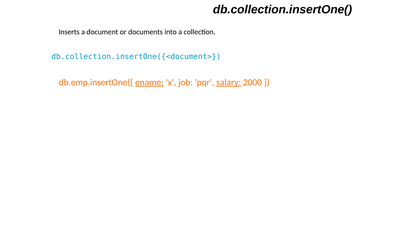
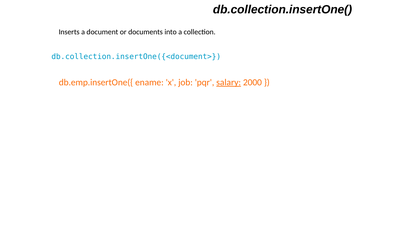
ename underline: present -> none
